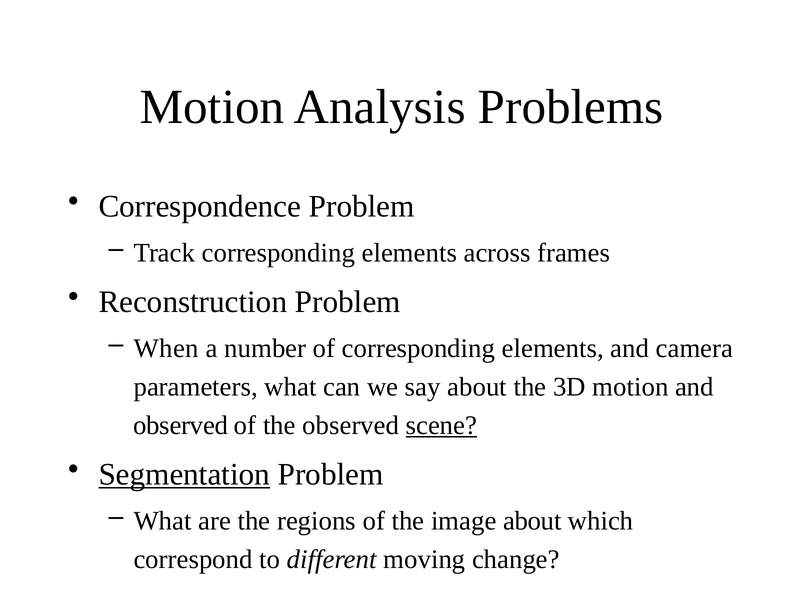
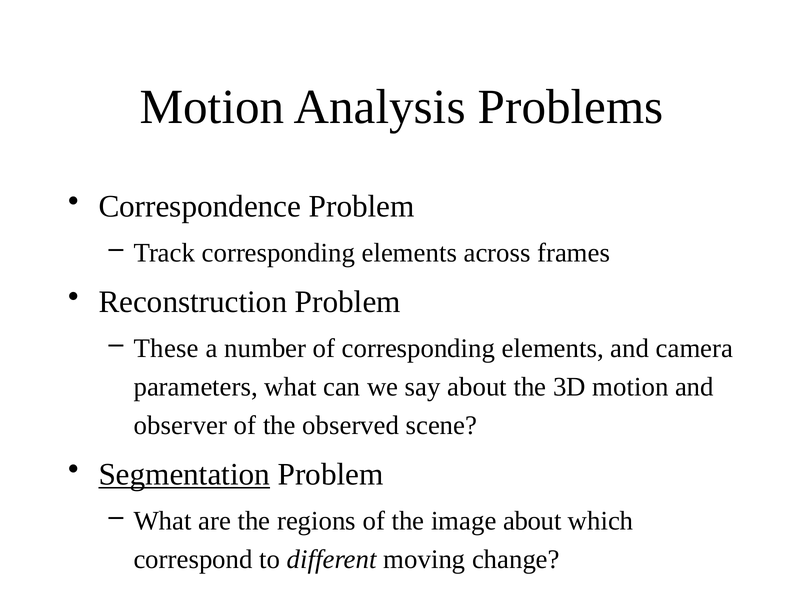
When: When -> These
observed at (181, 425): observed -> observer
scene underline: present -> none
